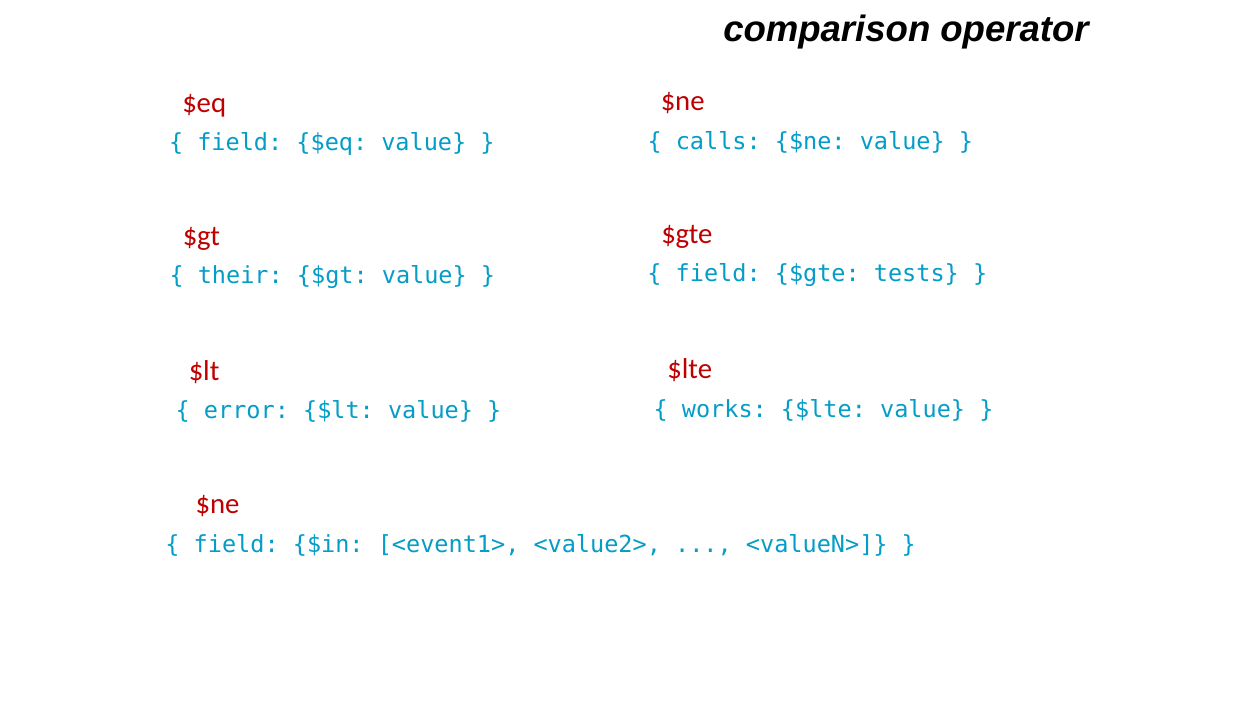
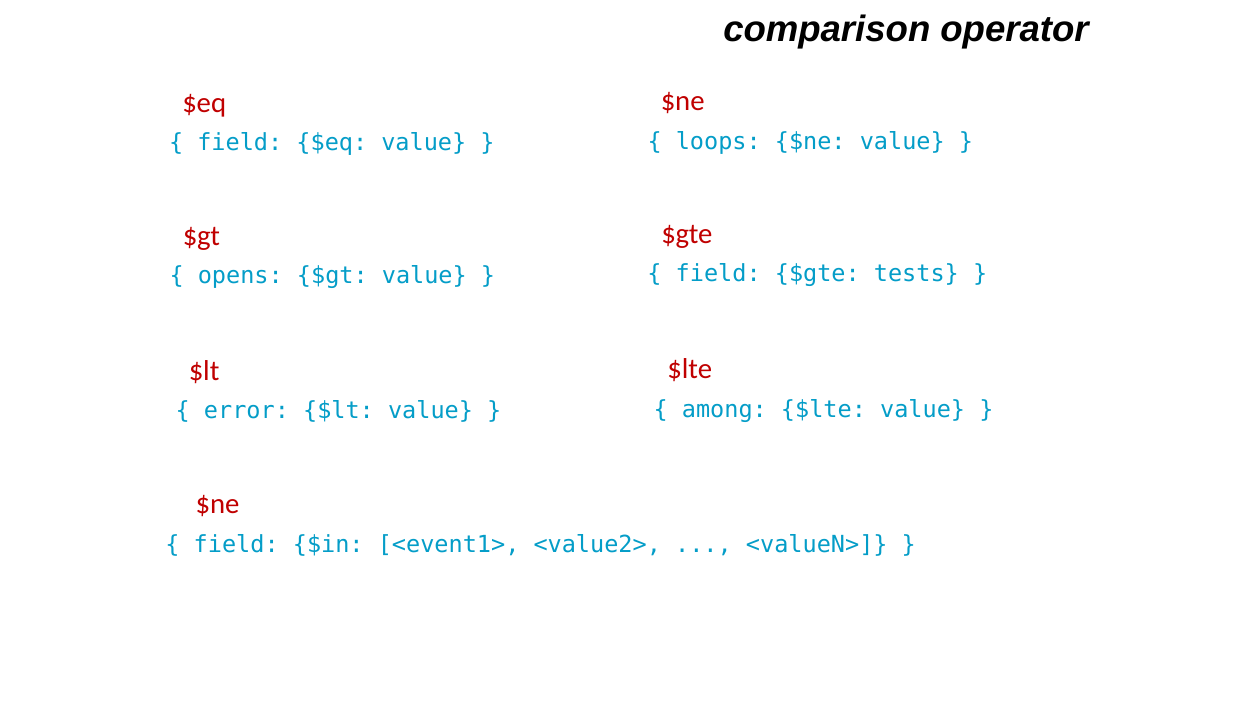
calls: calls -> loops
their: their -> opens
works: works -> among
